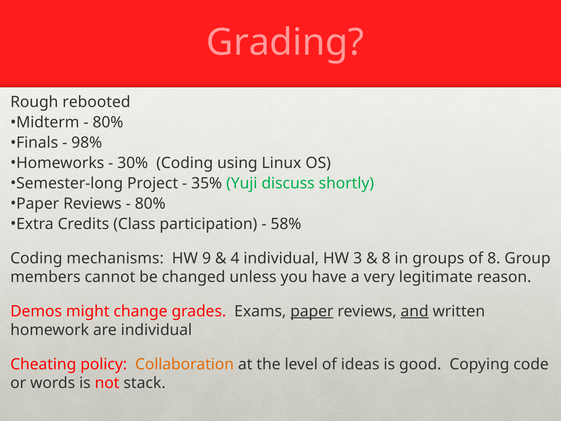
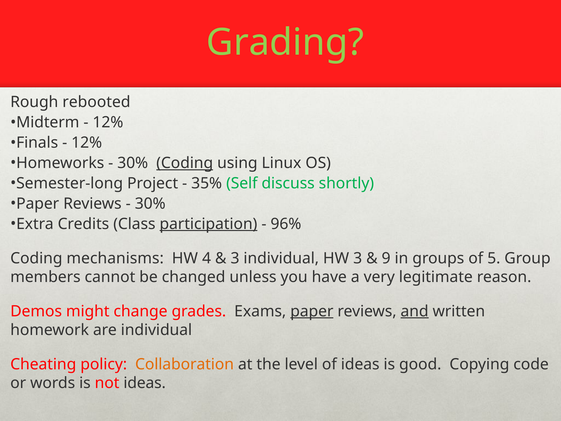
Grading colour: pink -> light green
80% at (108, 122): 80% -> 12%
98% at (87, 143): 98% -> 12%
Coding at (185, 163) underline: none -> present
Yuji: Yuji -> Self
80% at (150, 203): 80% -> 30%
participation underline: none -> present
58%: 58% -> 96%
9: 9 -> 4
4 at (235, 258): 4 -> 3
8 at (386, 258): 8 -> 9
of 8: 8 -> 5
not stack: stack -> ideas
